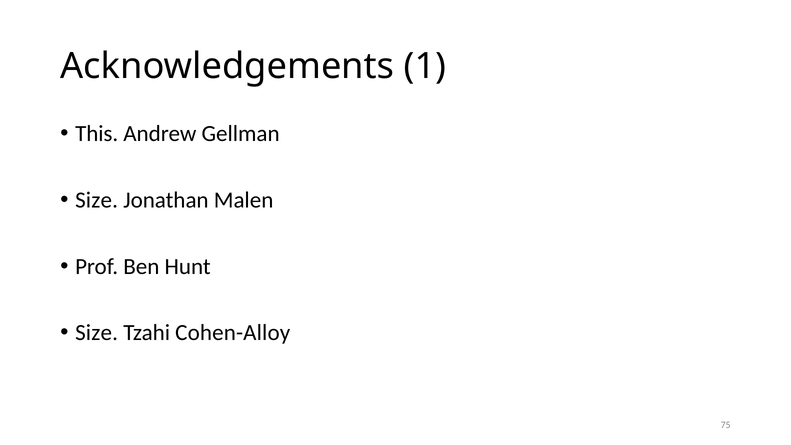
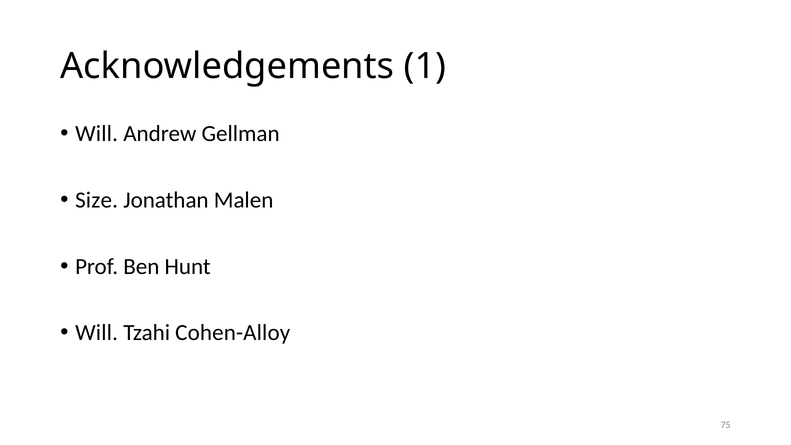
This at (97, 134): This -> Will
Size at (97, 333): Size -> Will
